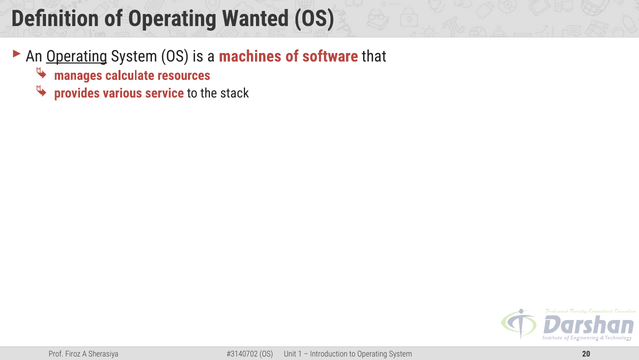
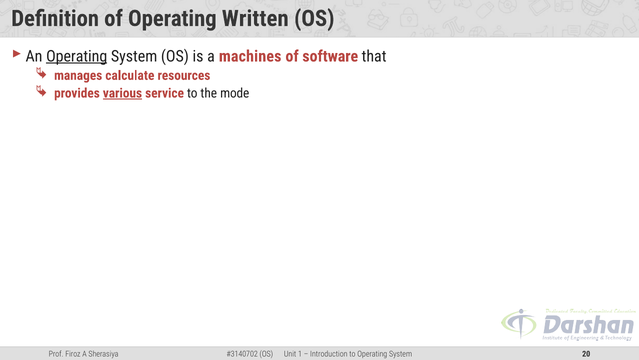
Wanted: Wanted -> Written
various underline: none -> present
stack: stack -> mode
